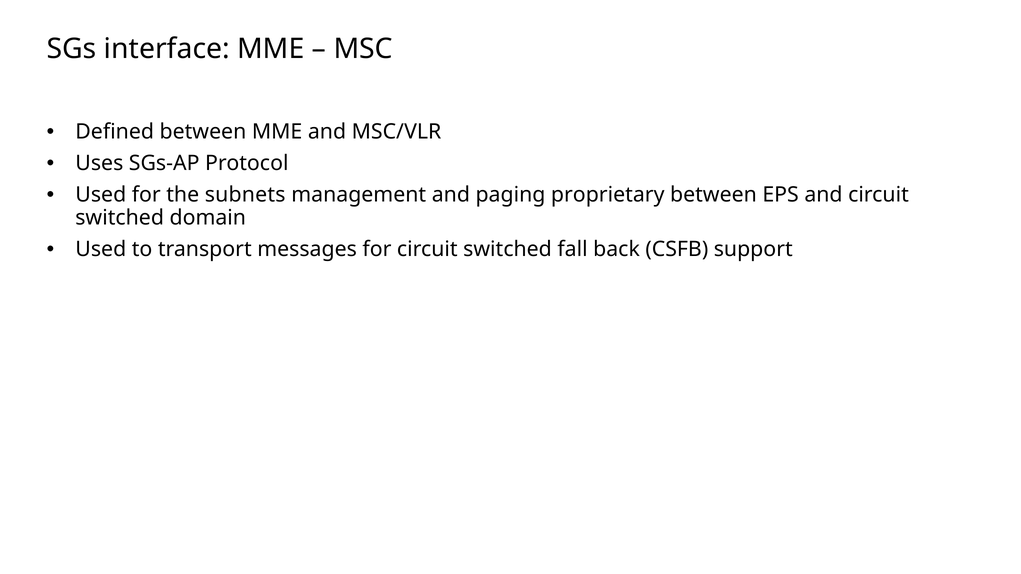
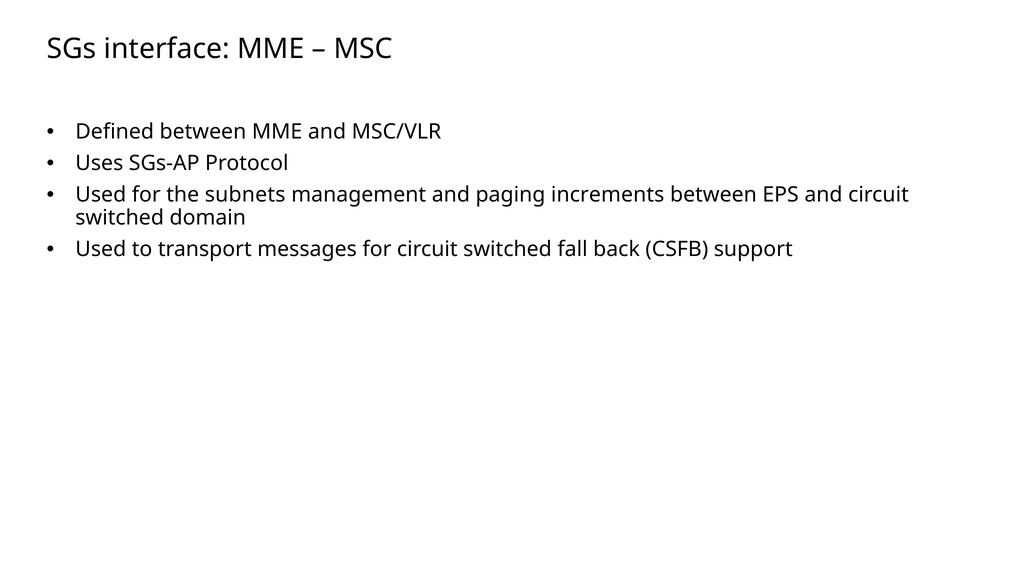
proprietary: proprietary -> increments
